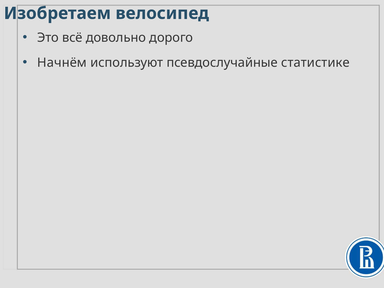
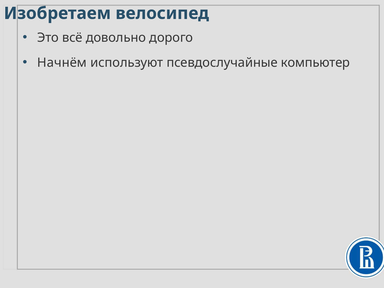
статистике: статистике -> компьютер
